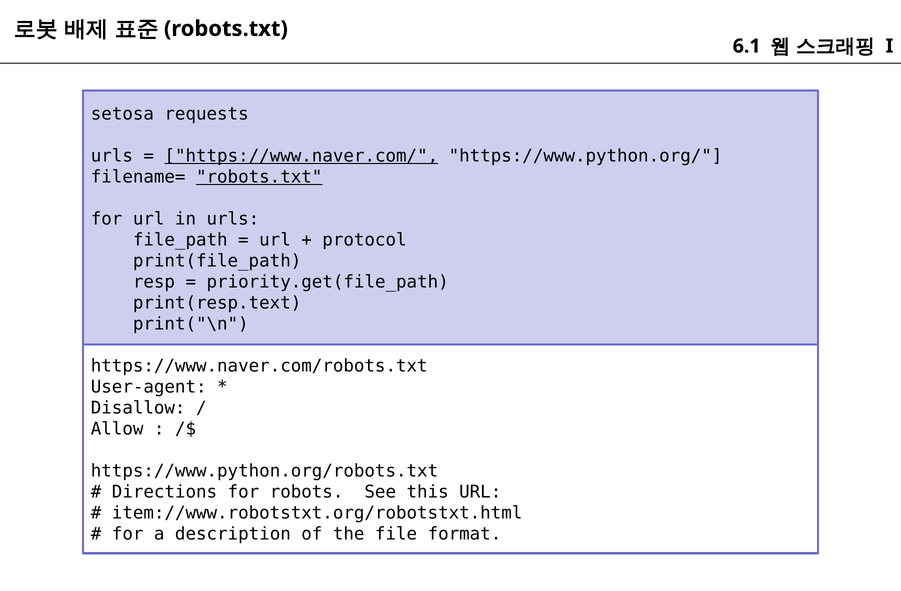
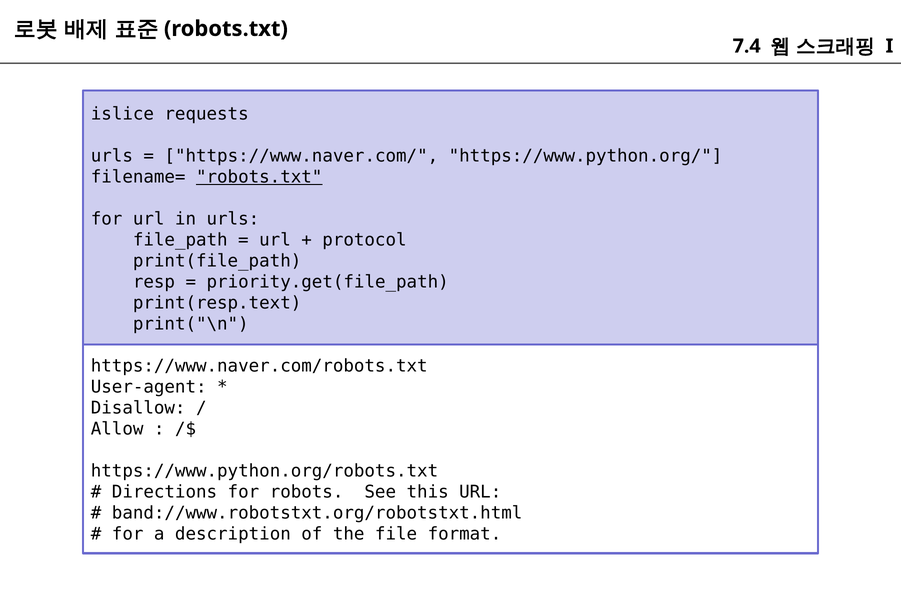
6.1: 6.1 -> 7.4
setosa: setosa -> islice
https://www.naver.com/ underline: present -> none
item://www.robotstxt.org/robotstxt.html: item://www.robotstxt.org/robotstxt.html -> band://www.robotstxt.org/robotstxt.html
